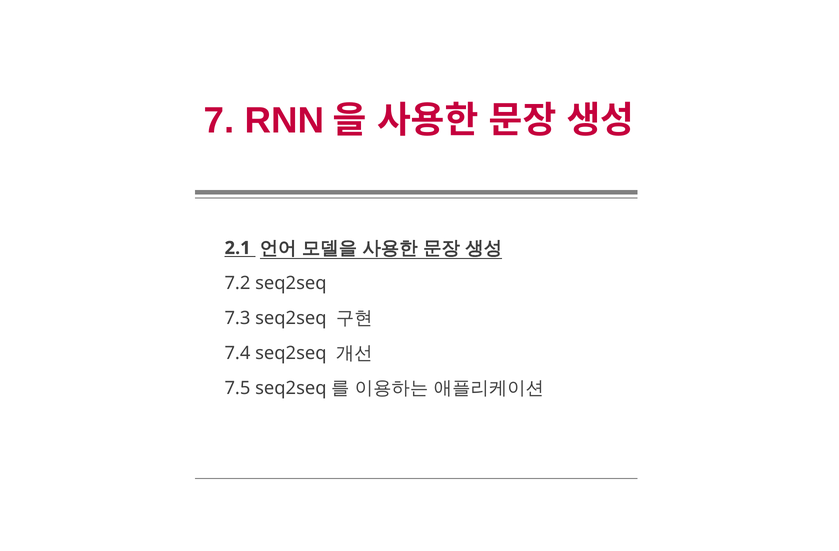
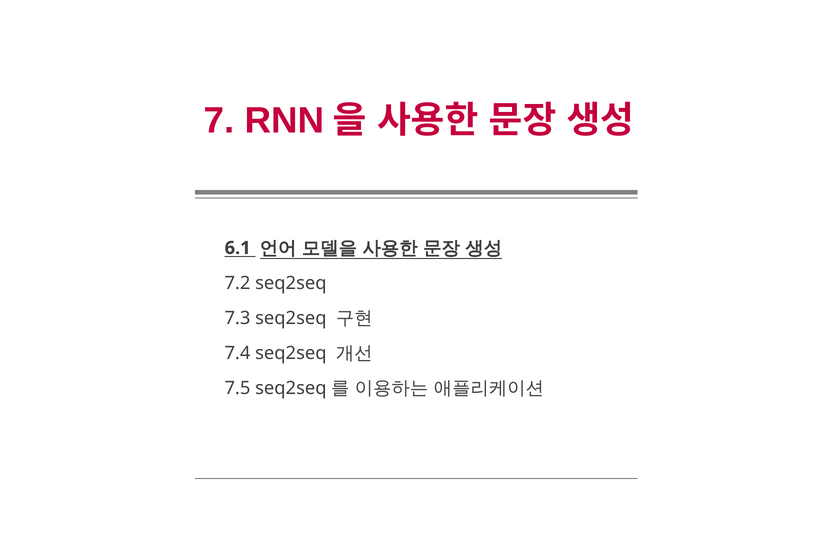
2.1: 2.1 -> 6.1
